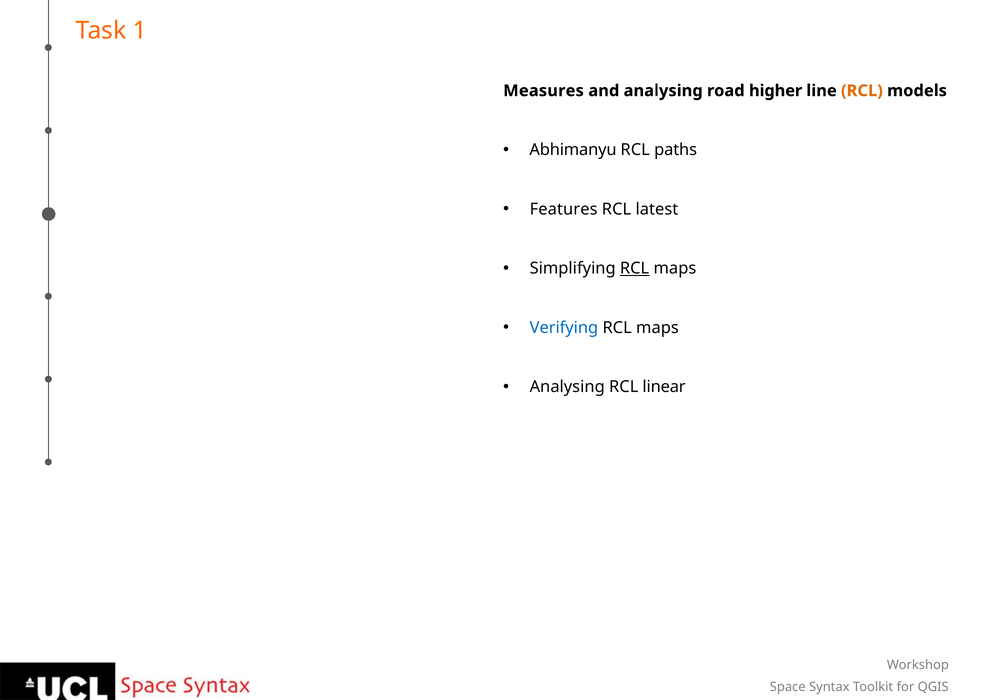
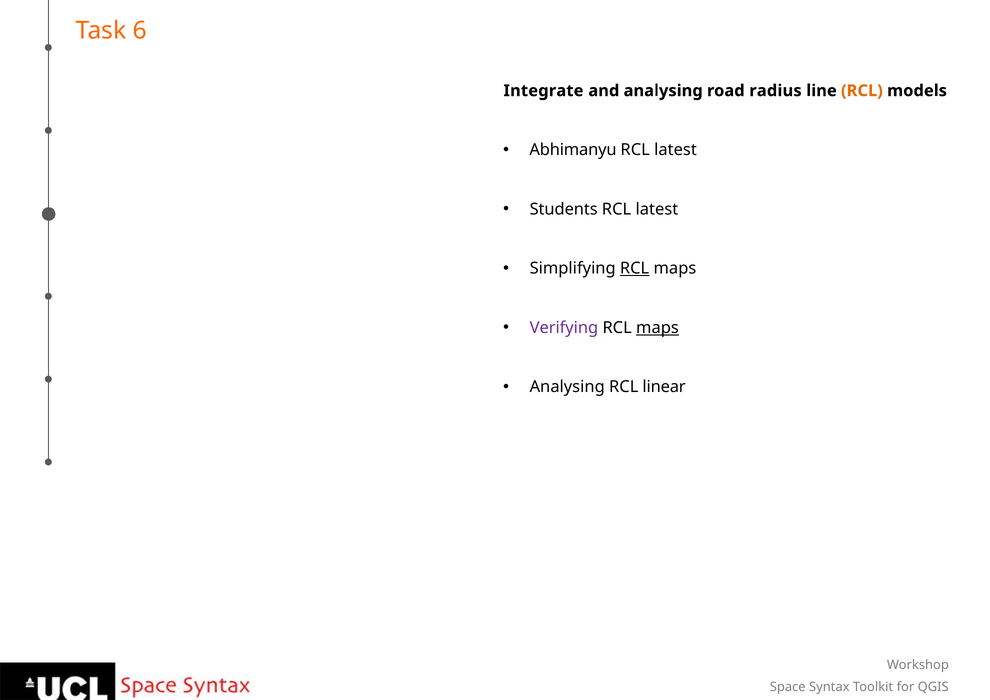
1: 1 -> 6
Measures: Measures -> Integrate
higher: higher -> radius
paths at (676, 150): paths -> latest
Features: Features -> Students
Verifying colour: blue -> purple
maps at (657, 328) underline: none -> present
